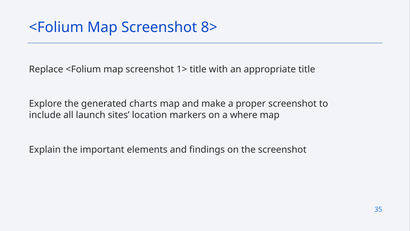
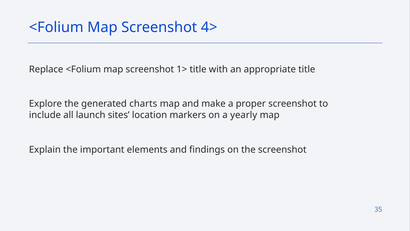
8>: 8> -> 4>
where: where -> yearly
